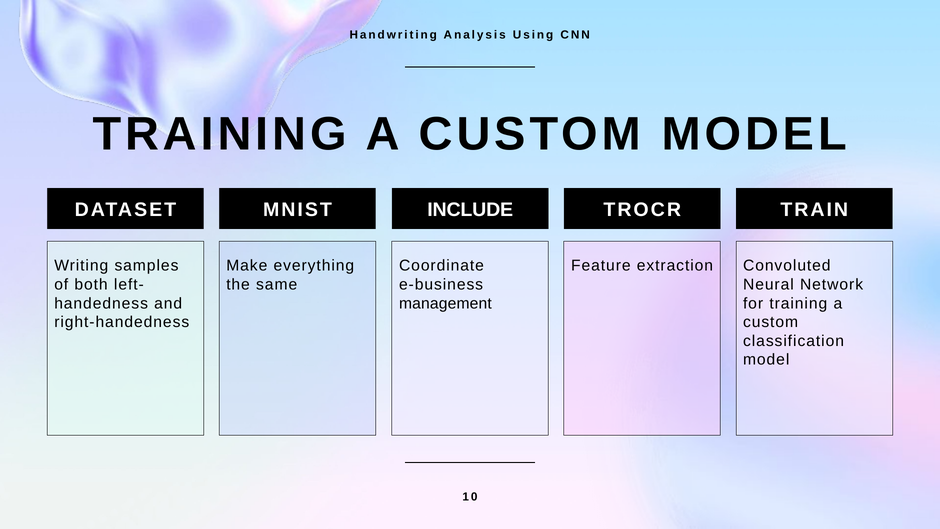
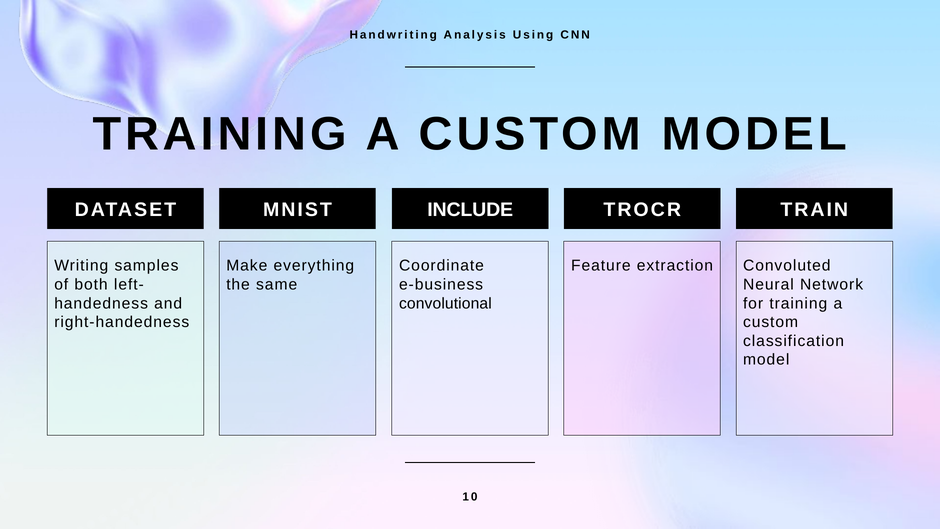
management: management -> convolutional
